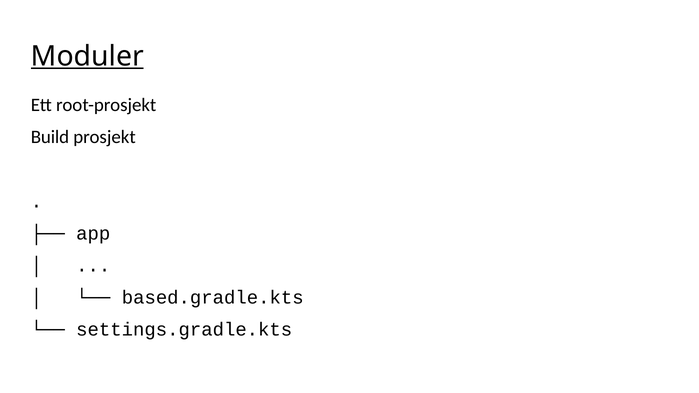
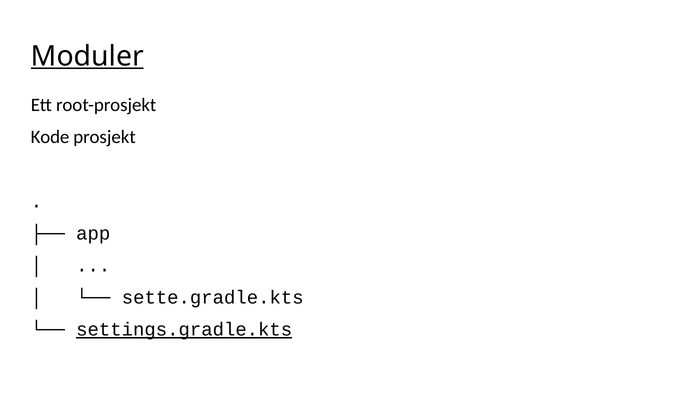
Build: Build -> Kode
based.gradle.kts: based.gradle.kts -> sette.gradle.kts
settings.gradle.kts underline: none -> present
